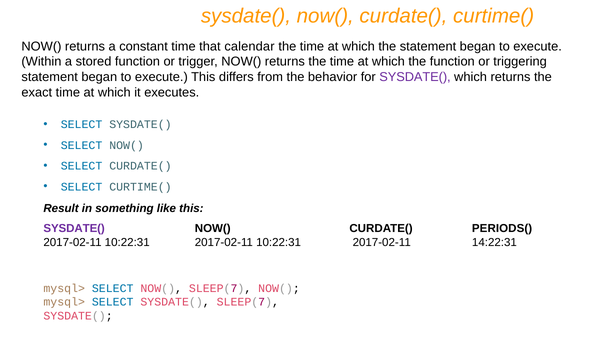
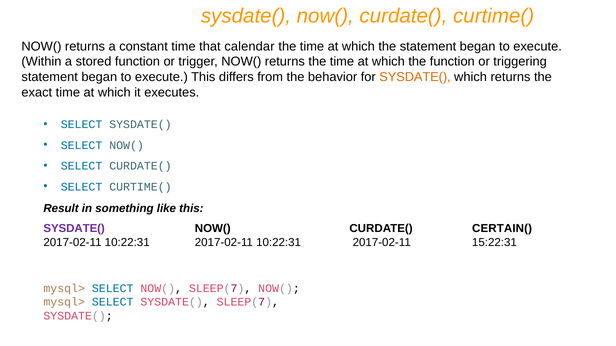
SYSDATE( at (415, 77) colour: purple -> orange
PERIODS(: PERIODS( -> CERTAIN(
14:22:31: 14:22:31 -> 15:22:31
